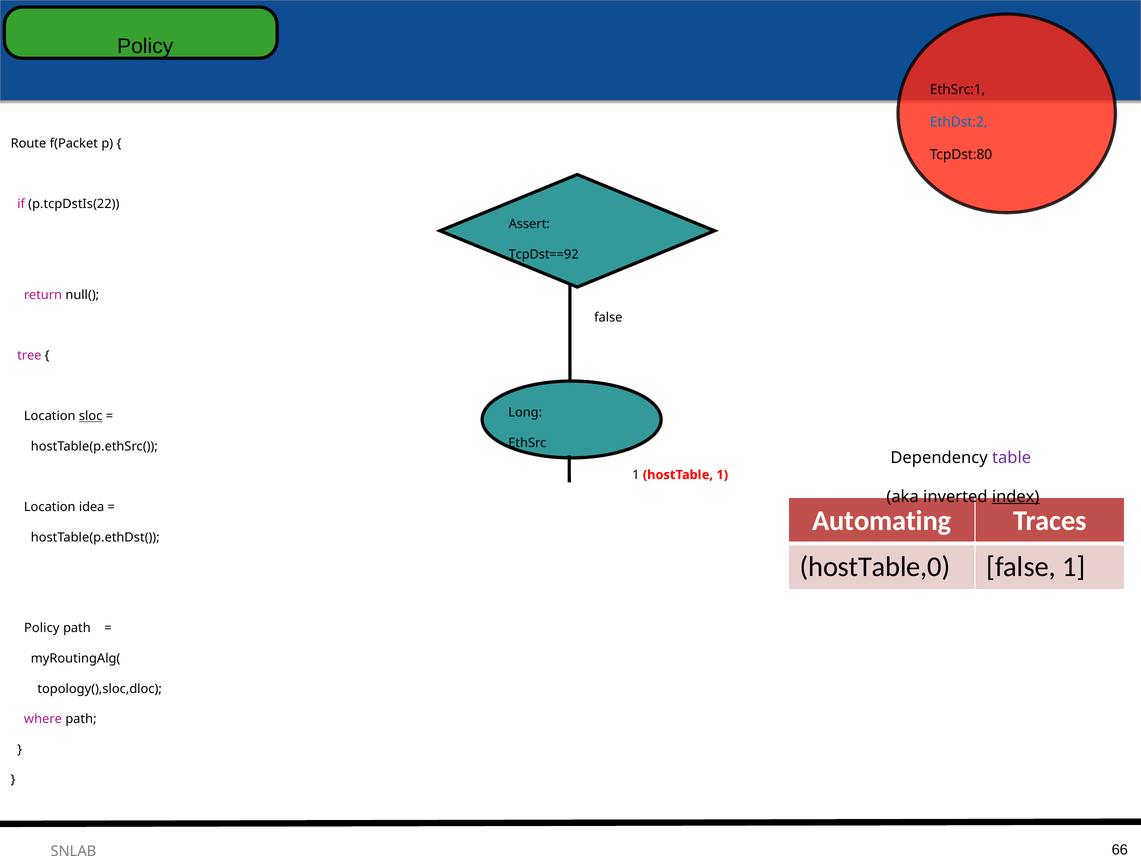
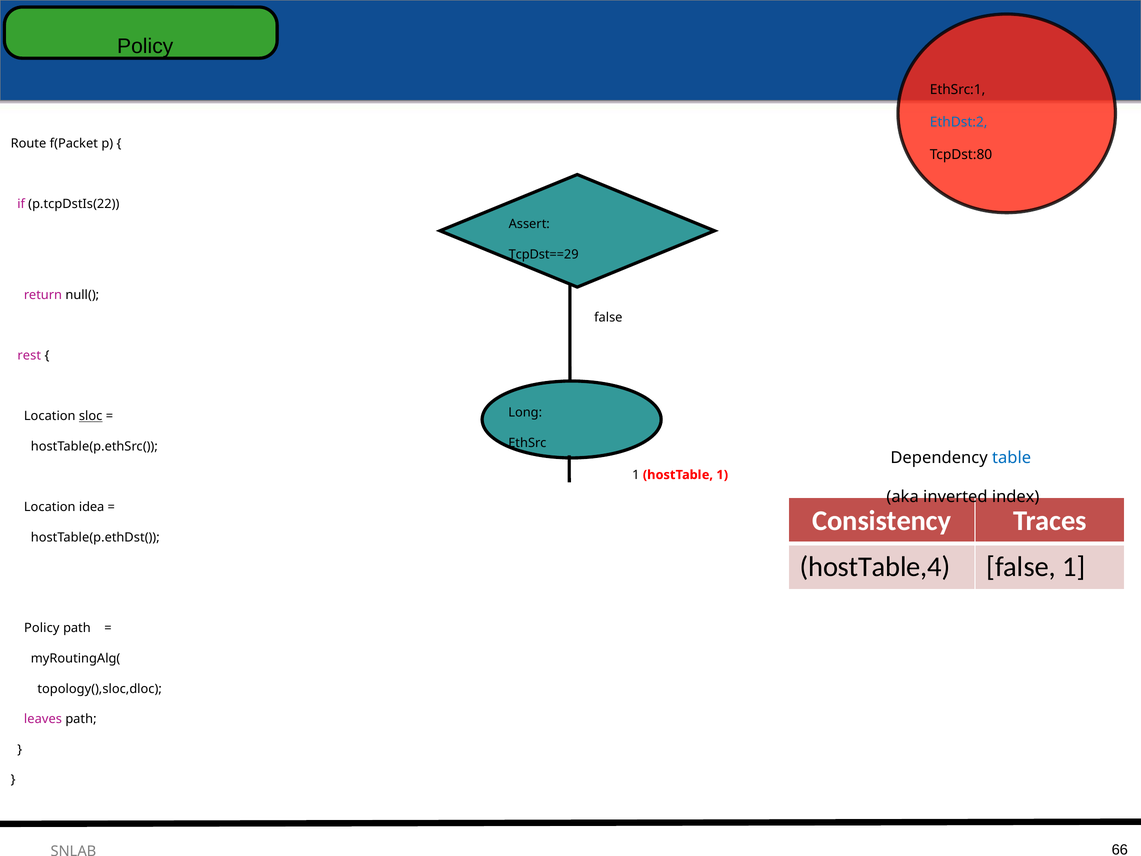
TcpDst==92: TcpDst==92 -> TcpDst==29
tree: tree -> rest
table colour: purple -> blue
index underline: present -> none
Automating: Automating -> Consistency
hostTable,0: hostTable,0 -> hostTable,4
where: where -> leaves
